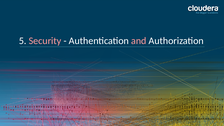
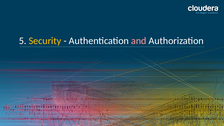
Security colour: pink -> yellow
